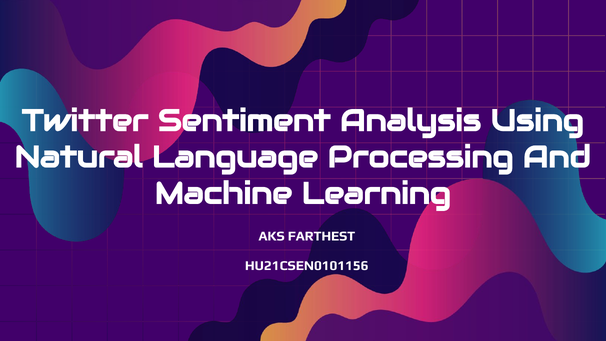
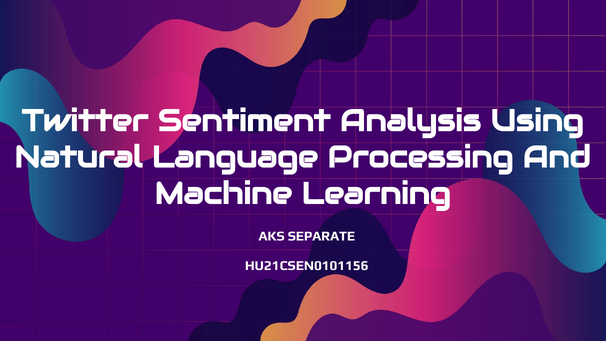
FARTHEST: FARTHEST -> SEPARATE
